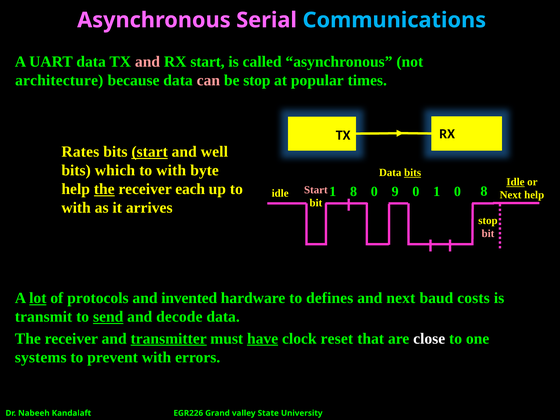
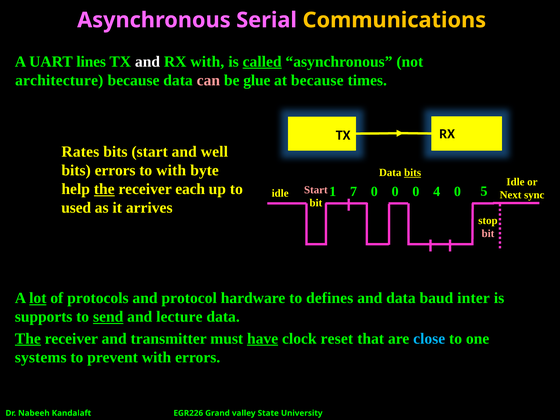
Communications colour: light blue -> yellow
UART data: data -> lines
and at (148, 62) colour: pink -> white
RX start: start -> with
called underline: none -> present
be stop: stop -> glue
at popular: popular -> because
start at (150, 152) underline: present -> none
bits which: which -> errors
Idle at (515, 182) underline: present -> none
1 8: 8 -> 7
9 at (395, 192): 9 -> 0
0 1: 1 -> 4
0 8: 8 -> 5
Next help: help -> sync
with at (76, 208): with -> used
invented: invented -> protocol
and next: next -> data
costs: costs -> inter
transmit: transmit -> supports
decode: decode -> lecture
The at (28, 339) underline: none -> present
transmitter underline: present -> none
close colour: white -> light blue
